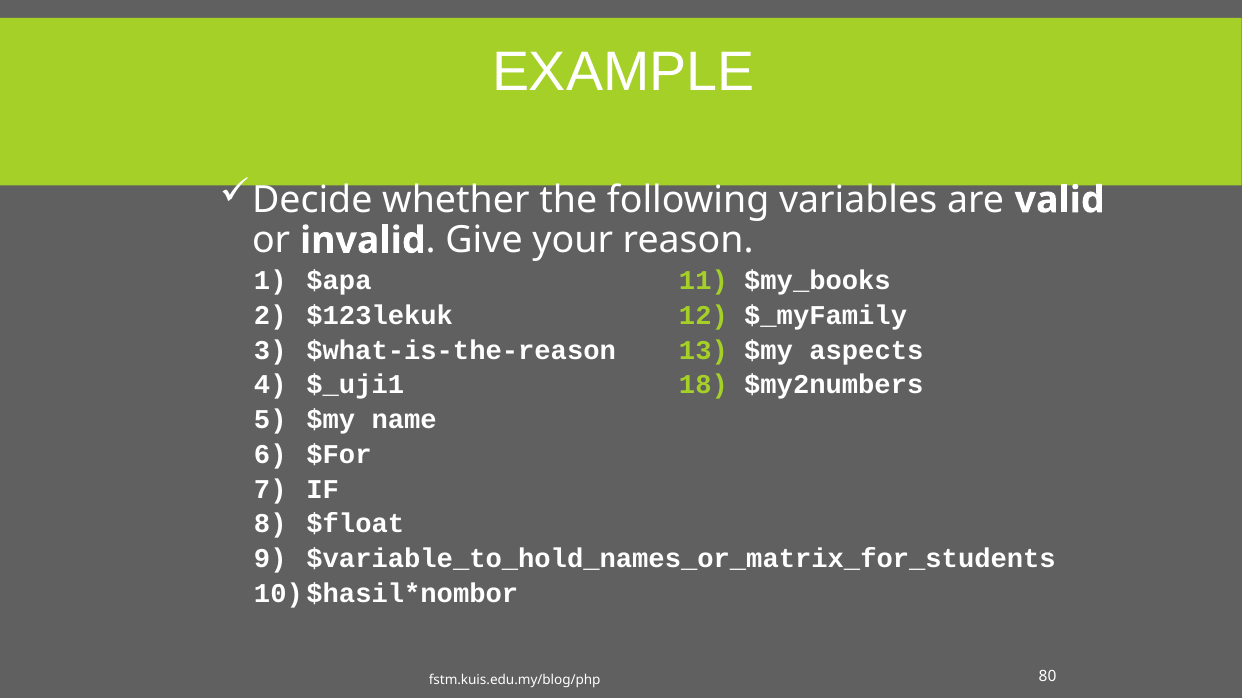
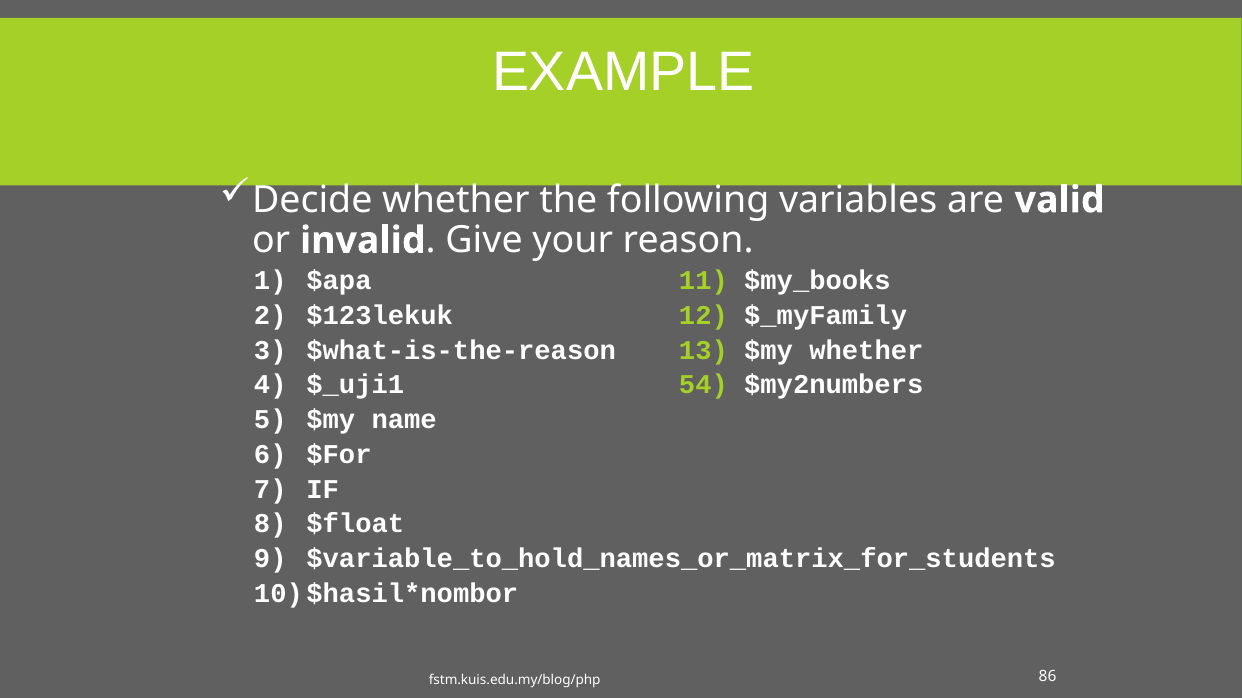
$my aspects: aspects -> whether
18: 18 -> 54
80: 80 -> 86
